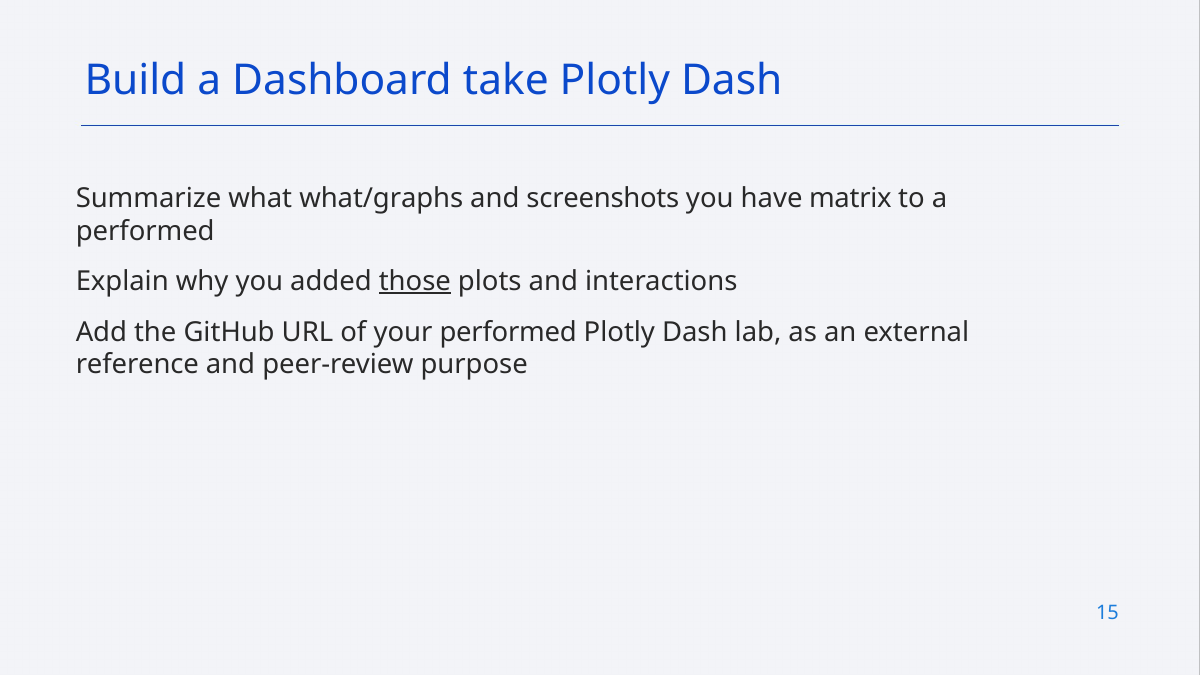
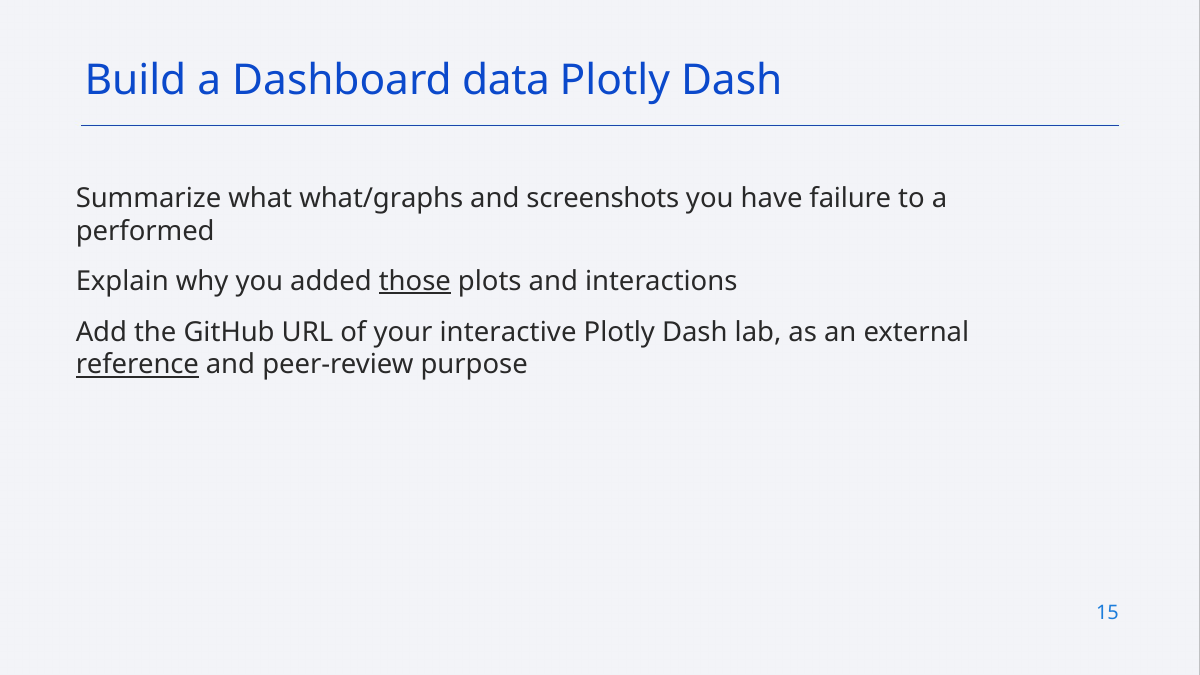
take: take -> data
matrix: matrix -> failure
your performed: performed -> interactive
reference underline: none -> present
